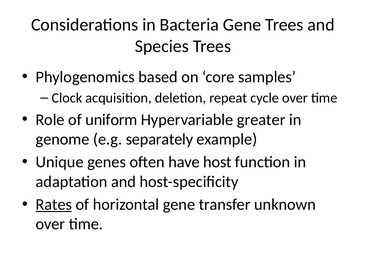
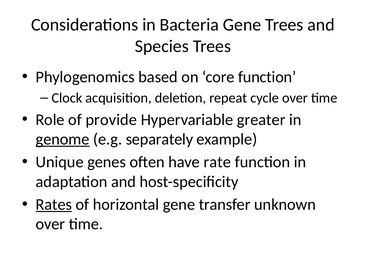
core samples: samples -> function
uniform: uniform -> provide
genome underline: none -> present
host: host -> rate
